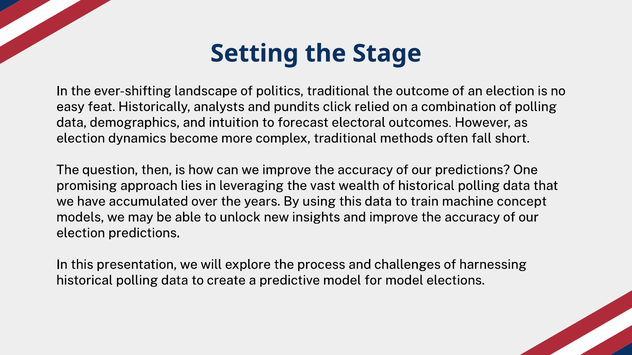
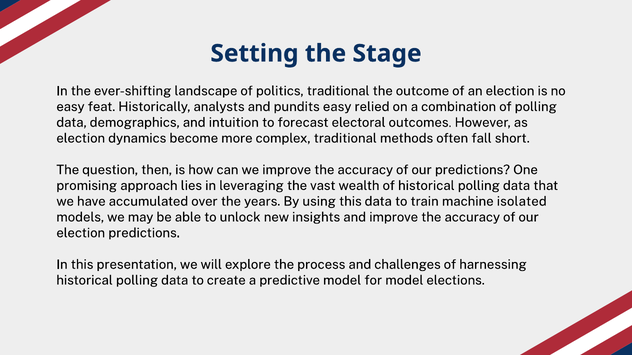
pundits click: click -> easy
concept: concept -> isolated
